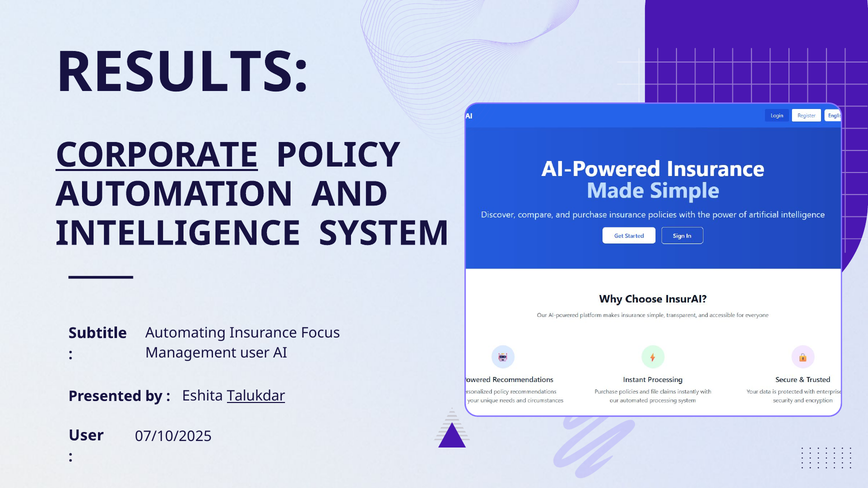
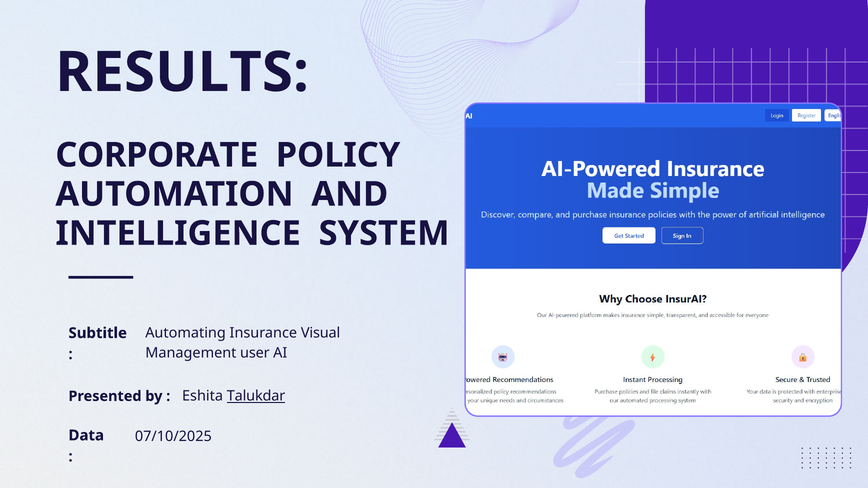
CORPORATE underline: present -> none
Focus: Focus -> Visual
User at (86, 436): User -> Data
